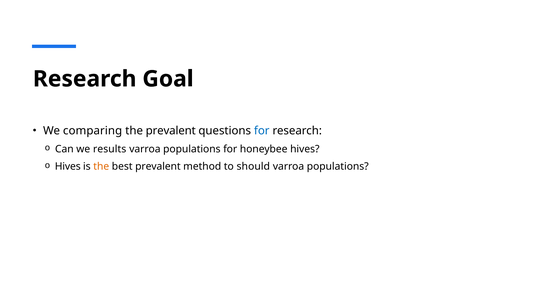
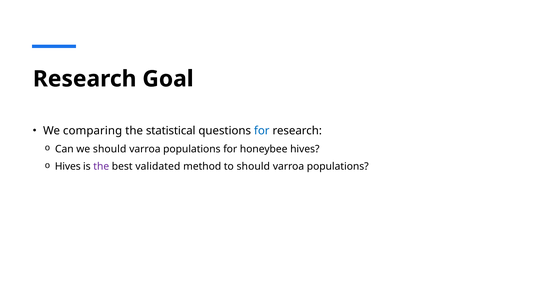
the prevalent: prevalent -> statistical
we results: results -> should
the at (101, 167) colour: orange -> purple
best prevalent: prevalent -> validated
